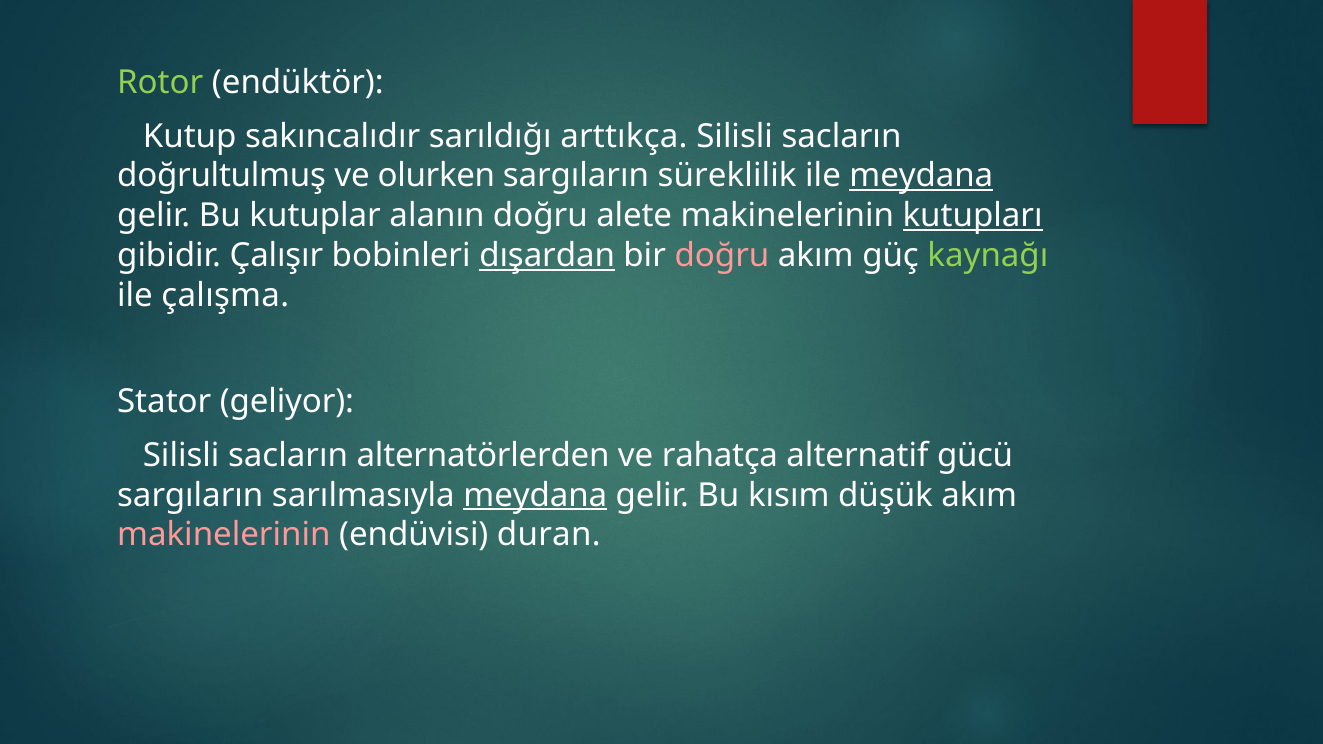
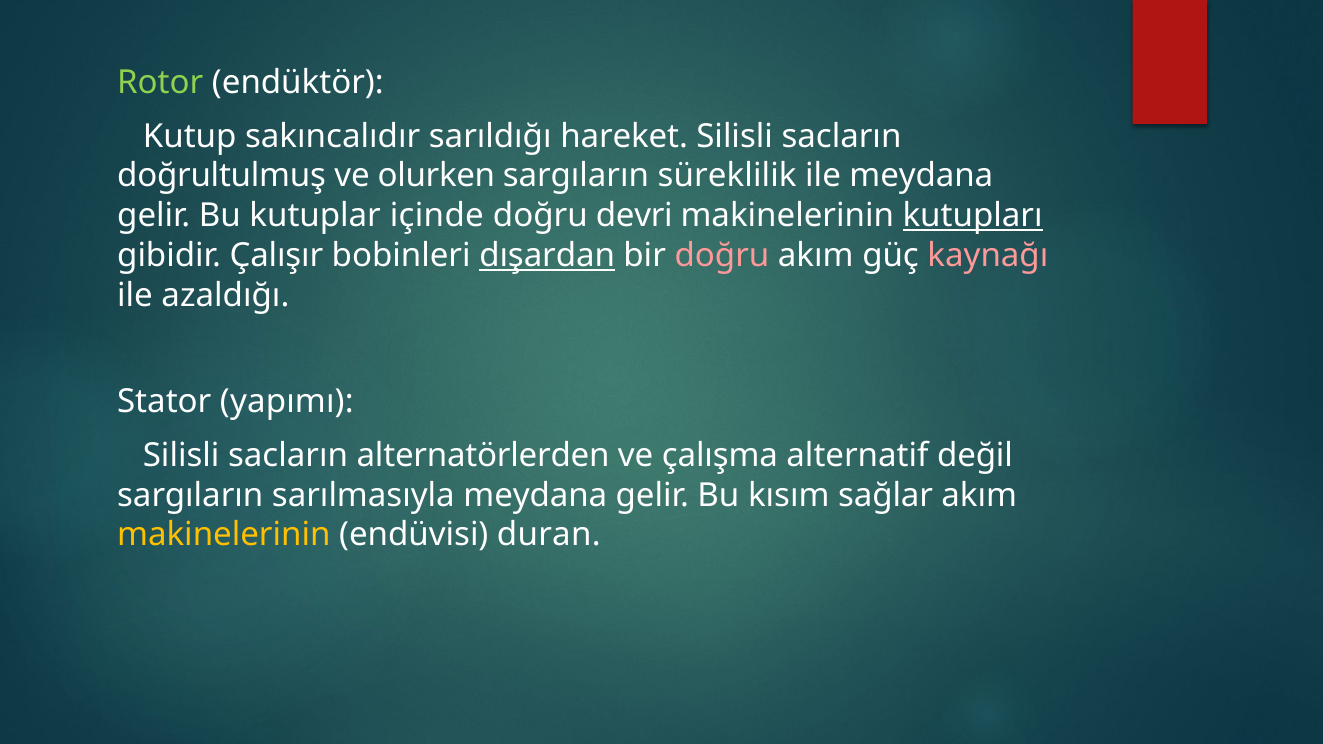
arttıkça: arttıkça -> hareket
meydana at (921, 176) underline: present -> none
alanın: alanın -> içinde
alete: alete -> devri
kaynağı colour: light green -> pink
çalışma: çalışma -> azaldığı
geliyor: geliyor -> yapımı
rahatça: rahatça -> çalışma
gücü: gücü -> değil
meydana at (535, 495) underline: present -> none
düşük: düşük -> sağlar
makinelerinin at (224, 535) colour: pink -> yellow
